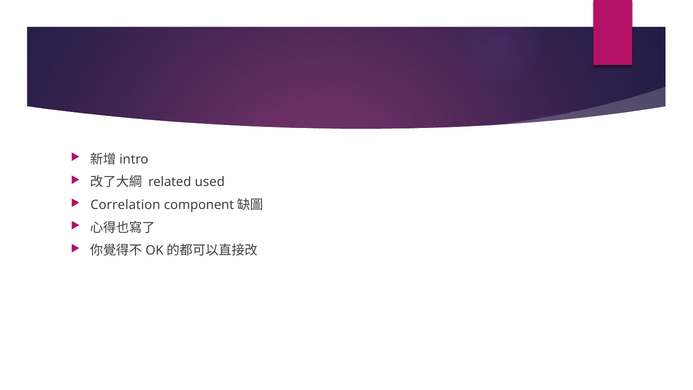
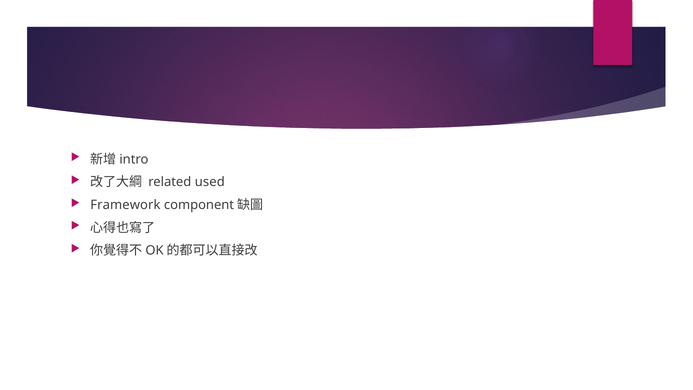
Correlation: Correlation -> Framework
